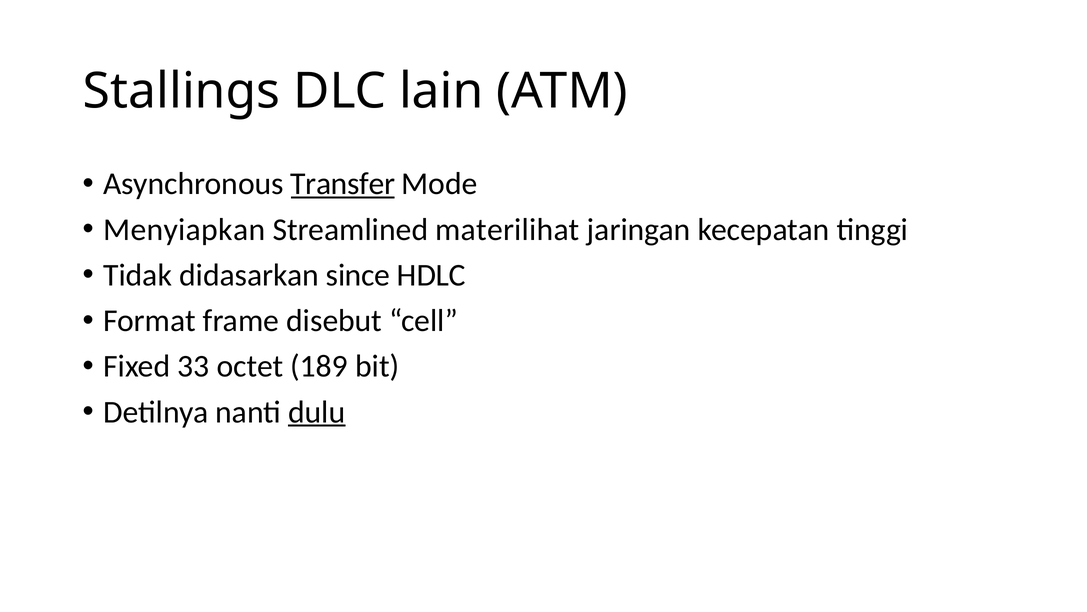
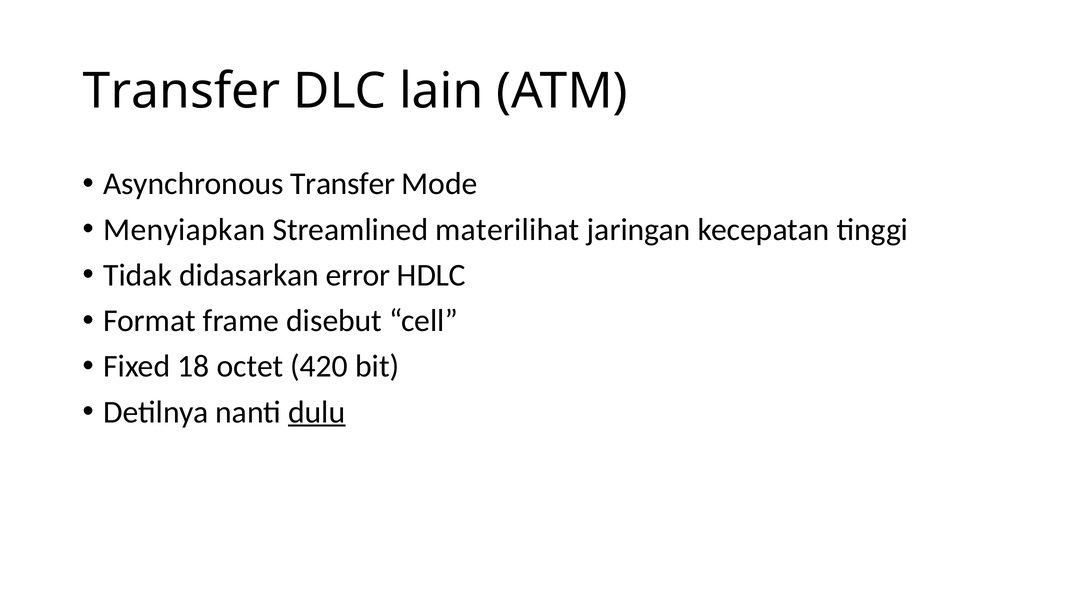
Stallings at (182, 91): Stallings -> Transfer
Transfer at (343, 184) underline: present -> none
since: since -> error
33: 33 -> 18
189: 189 -> 420
